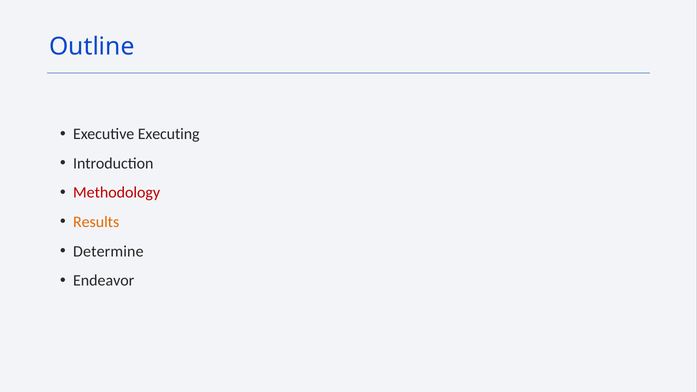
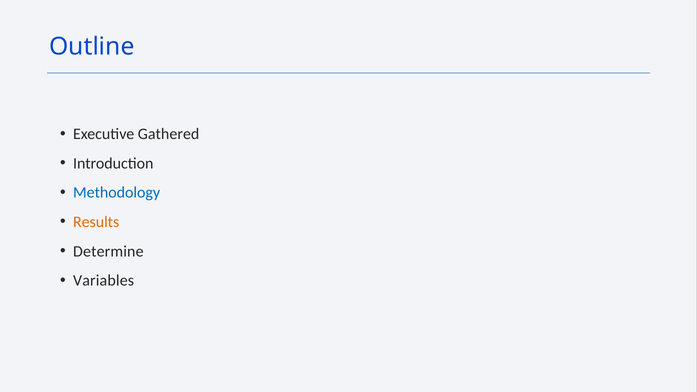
Executing: Executing -> Gathered
Methodology colour: red -> blue
Endeavor: Endeavor -> Variables
